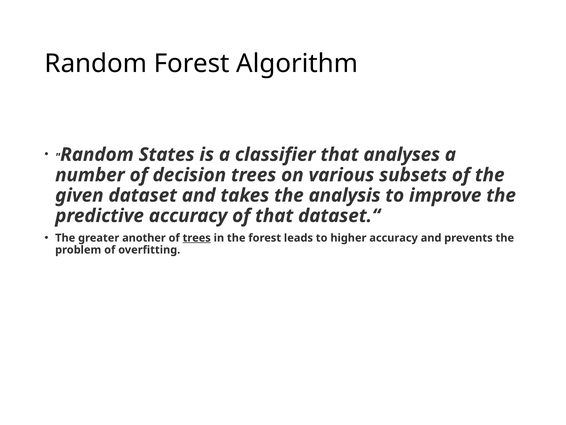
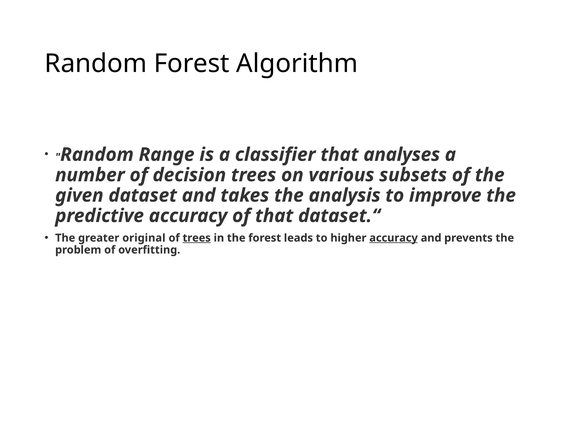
States: States -> Range
another: another -> original
accuracy at (394, 238) underline: none -> present
